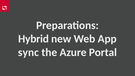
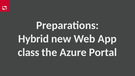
sync: sync -> class
